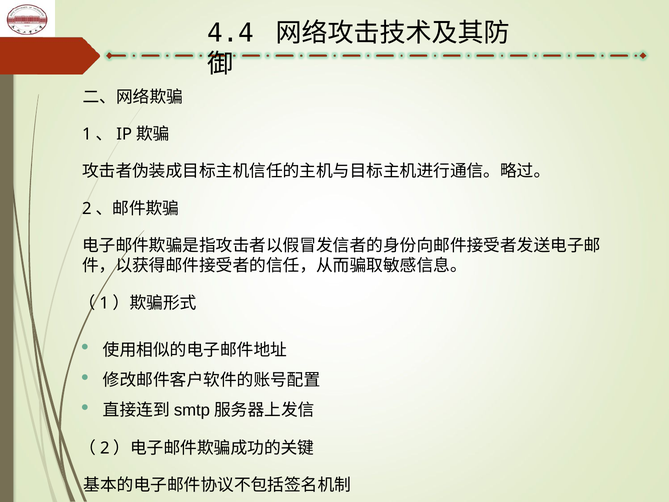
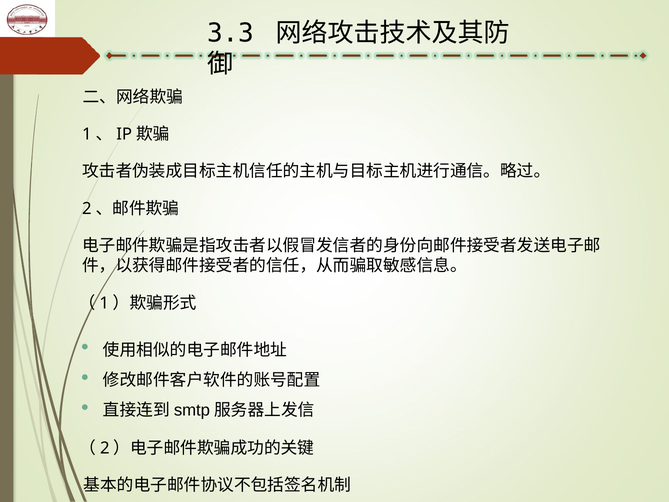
4.4: 4.4 -> 3.3
